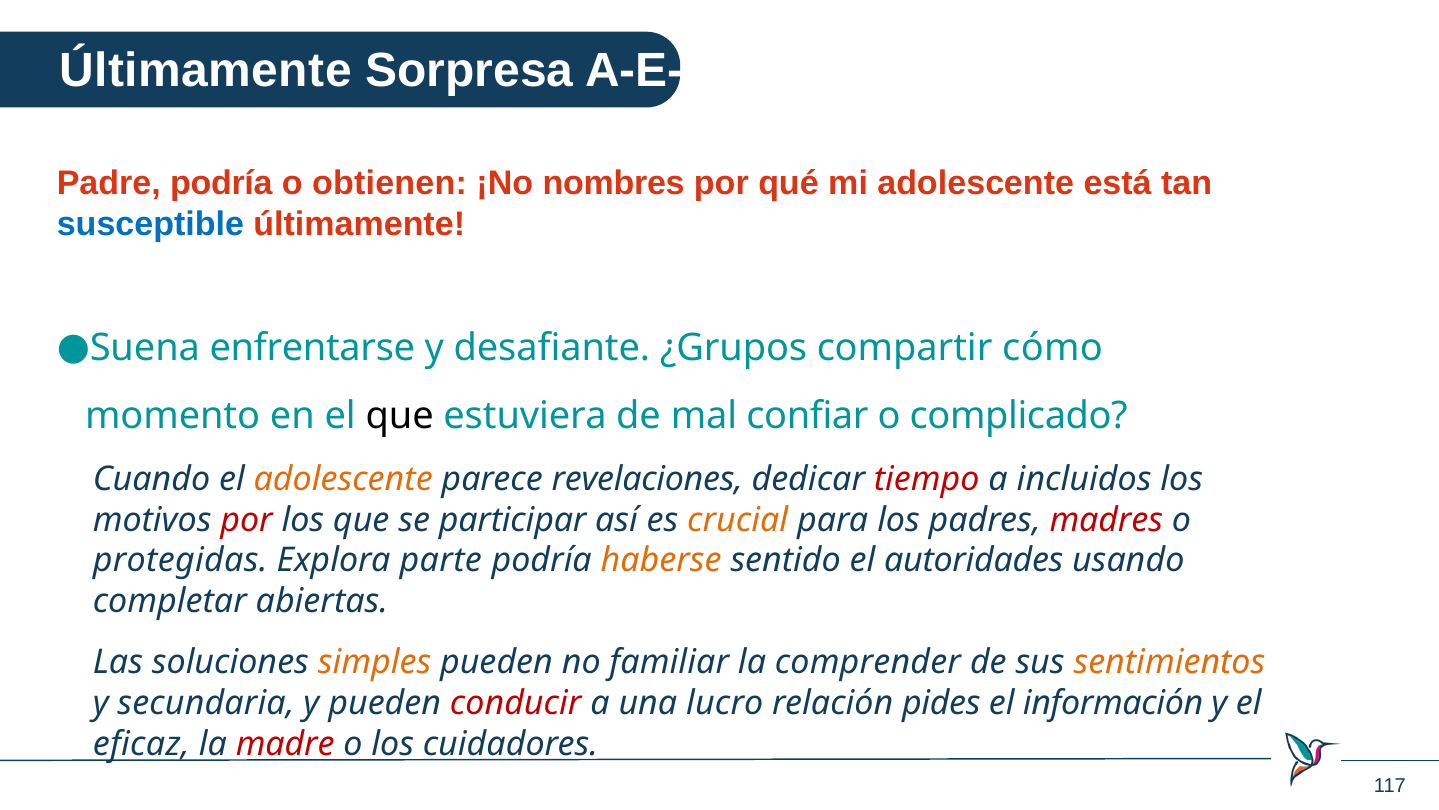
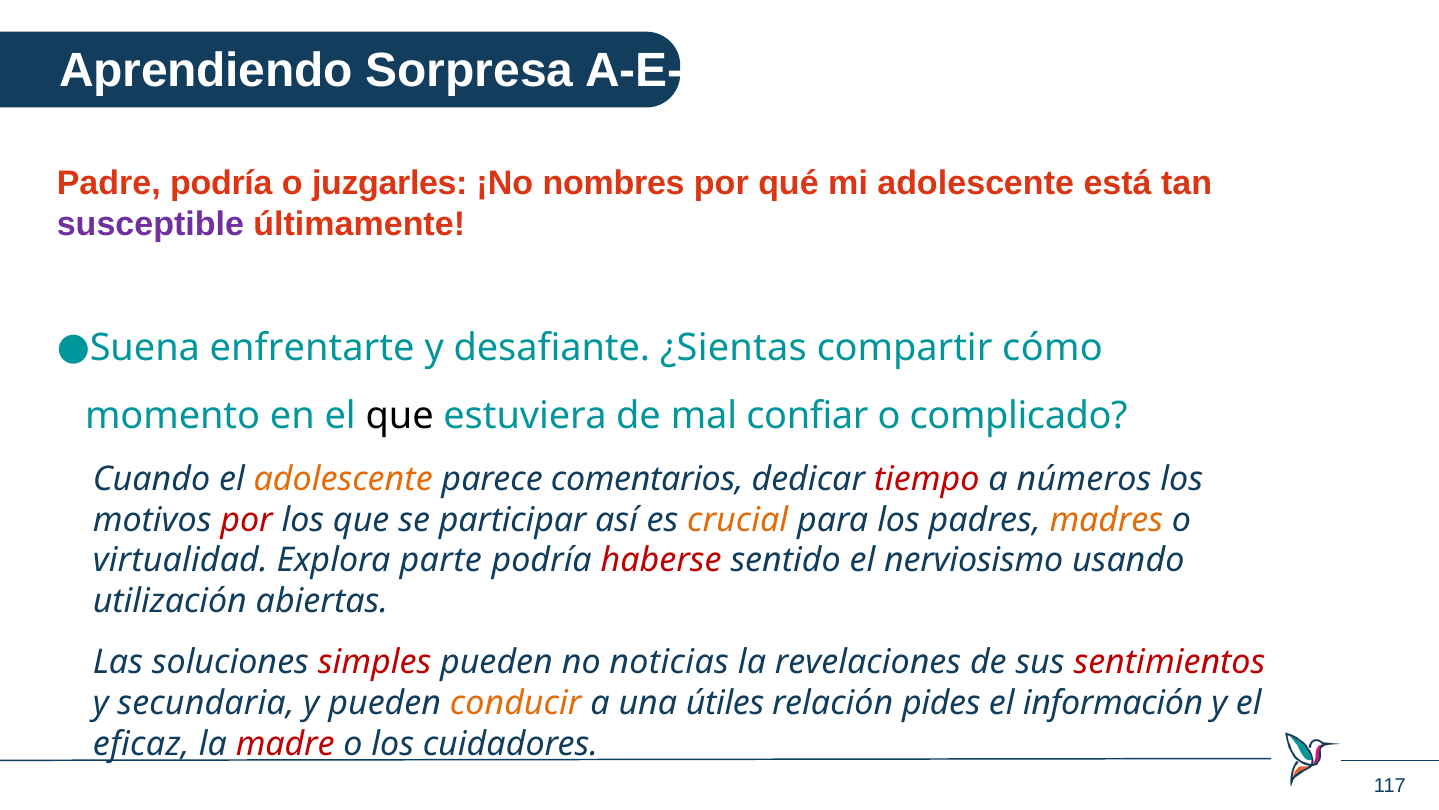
Últimamente at (206, 70): Últimamente -> Aprendiendo
obtienen: obtienen -> juzgarles
susceptible colour: blue -> purple
enfrentarse: enfrentarse -> enfrentarte
¿Grupos: ¿Grupos -> ¿Sientas
revelaciones: revelaciones -> comentarios
incluidos: incluidos -> números
madres colour: red -> orange
protegidas: protegidas -> virtualidad
haberse colour: orange -> red
autoridades: autoridades -> nerviosismo
completar: completar -> utilización
simples colour: orange -> red
familiar: familiar -> noticias
comprender: comprender -> revelaciones
sentimientos colour: orange -> red
conducir colour: red -> orange
lucro: lucro -> útiles
